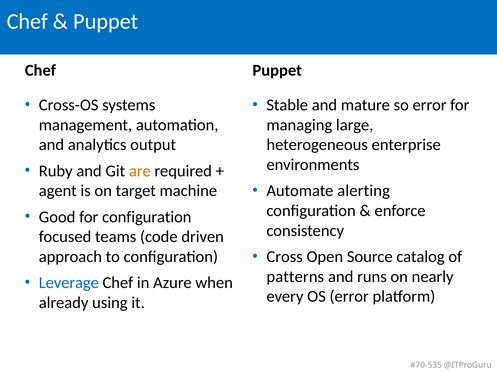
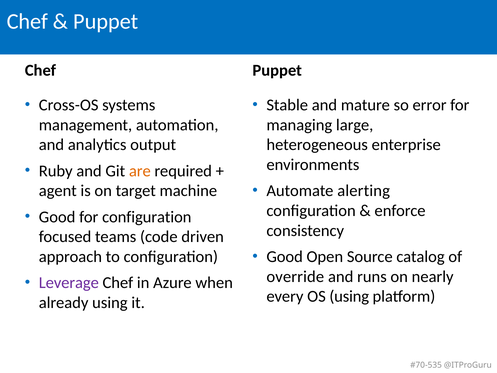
Cross at (285, 257): Cross -> Good
patterns: patterns -> override
Leverage colour: blue -> purple
OS error: error -> using
